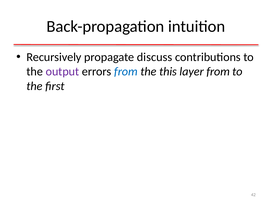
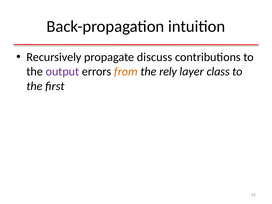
from at (126, 72) colour: blue -> orange
this: this -> rely
layer from: from -> class
